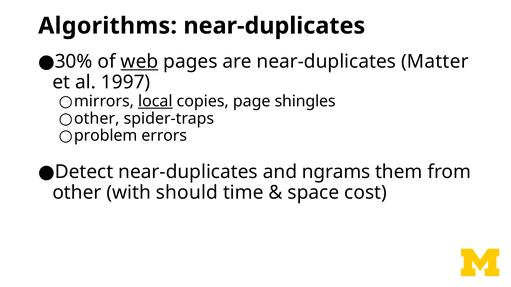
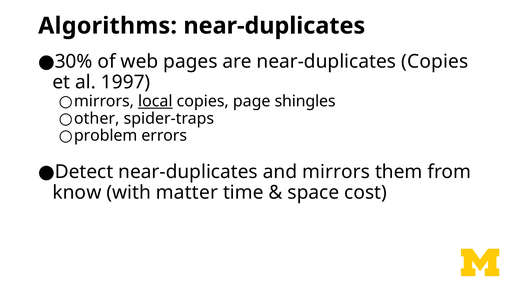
web underline: present -> none
near-duplicates Matter: Matter -> Copies
and ngrams: ngrams -> mirrors
other at (77, 193): other -> know
should: should -> matter
